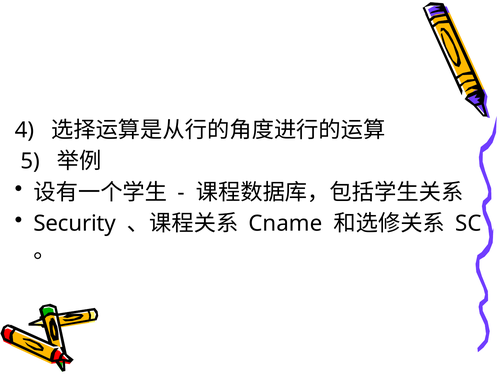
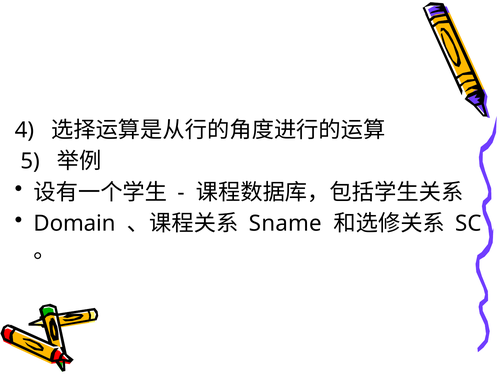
Security: Security -> Domain
Cname: Cname -> Sname
